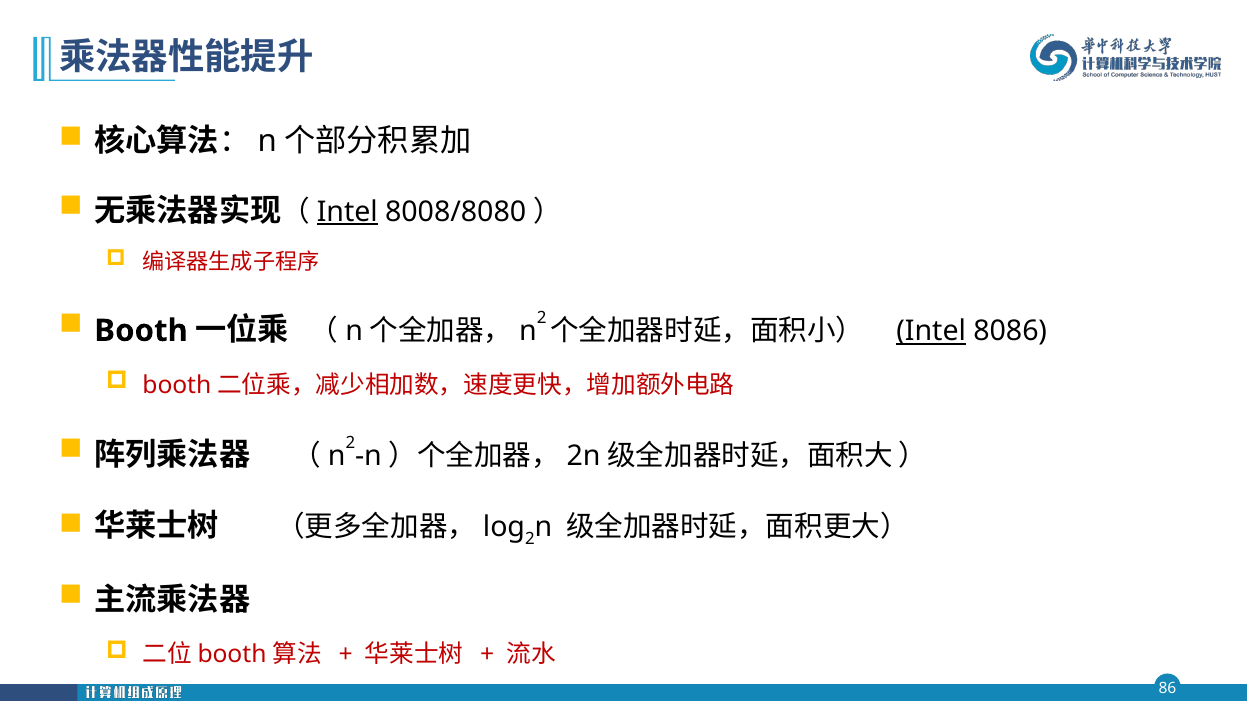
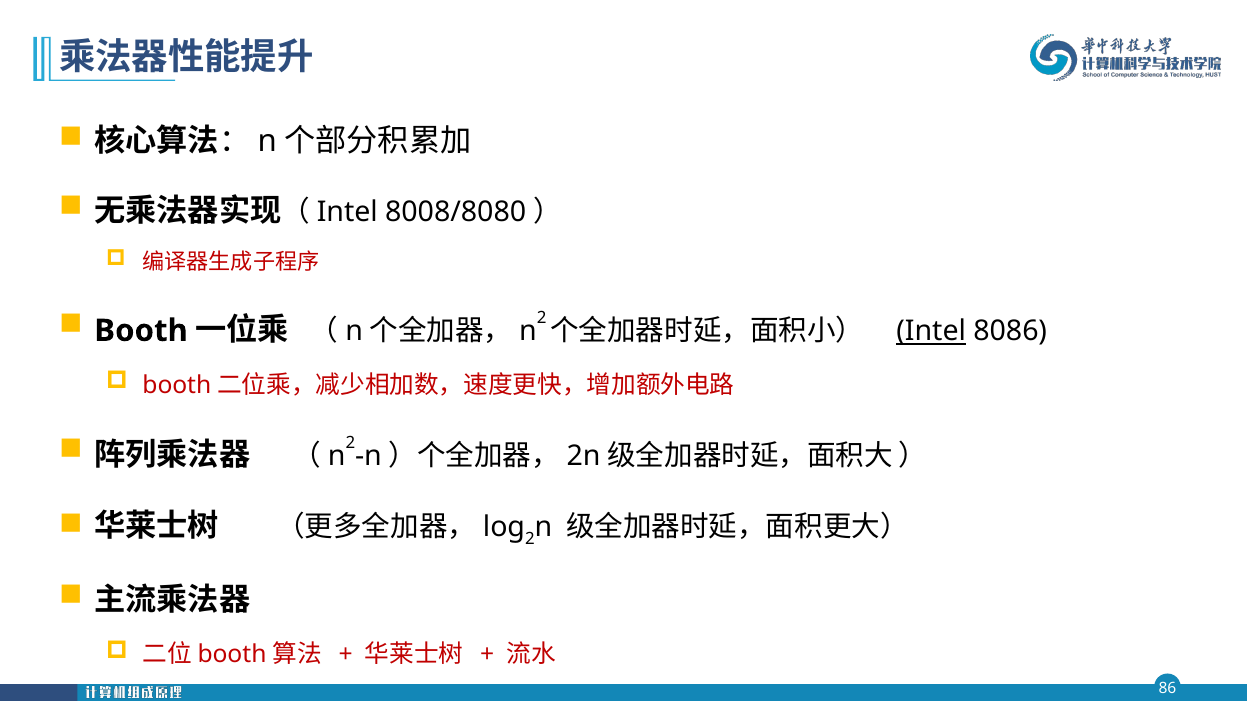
Intel at (347, 212) underline: present -> none
